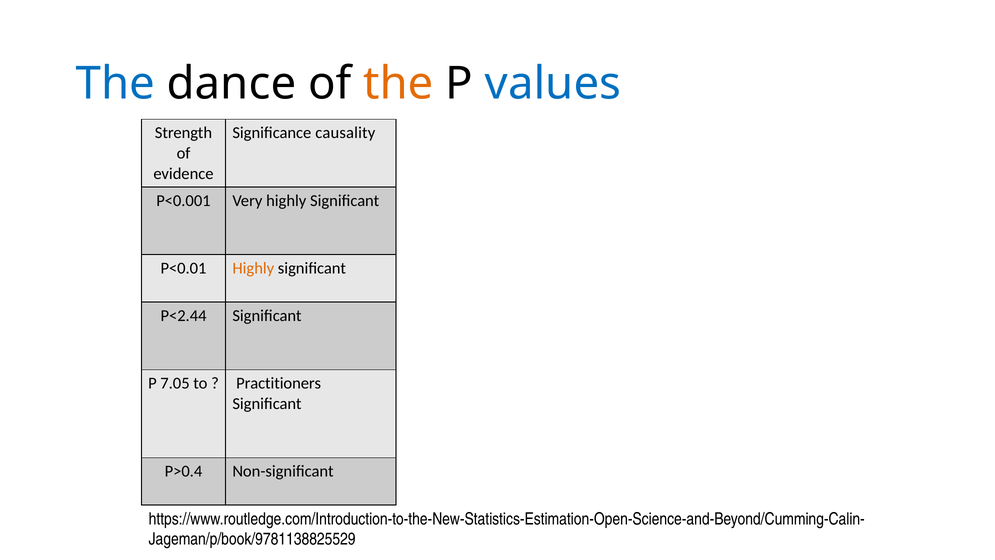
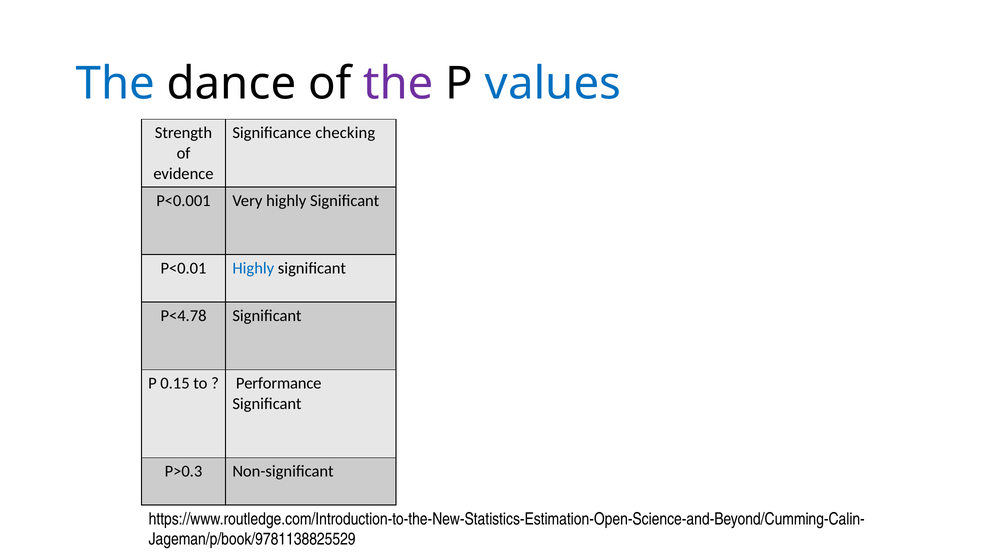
the at (398, 84) colour: orange -> purple
causality: causality -> checking
Highly at (253, 268) colour: orange -> blue
P<2.44: P<2.44 -> P<4.78
7.05: 7.05 -> 0.15
Practitioners: Practitioners -> Performance
P>0.4: P>0.4 -> P>0.3
